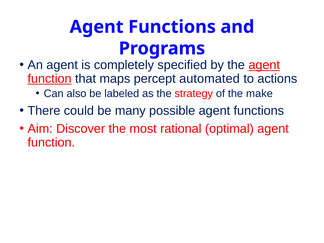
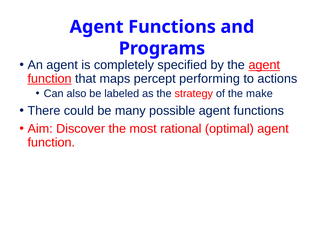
automated: automated -> performing
